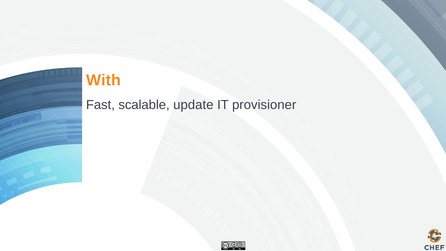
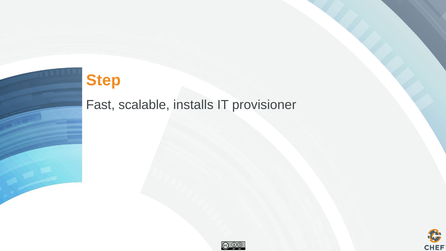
With: With -> Step
update: update -> installs
